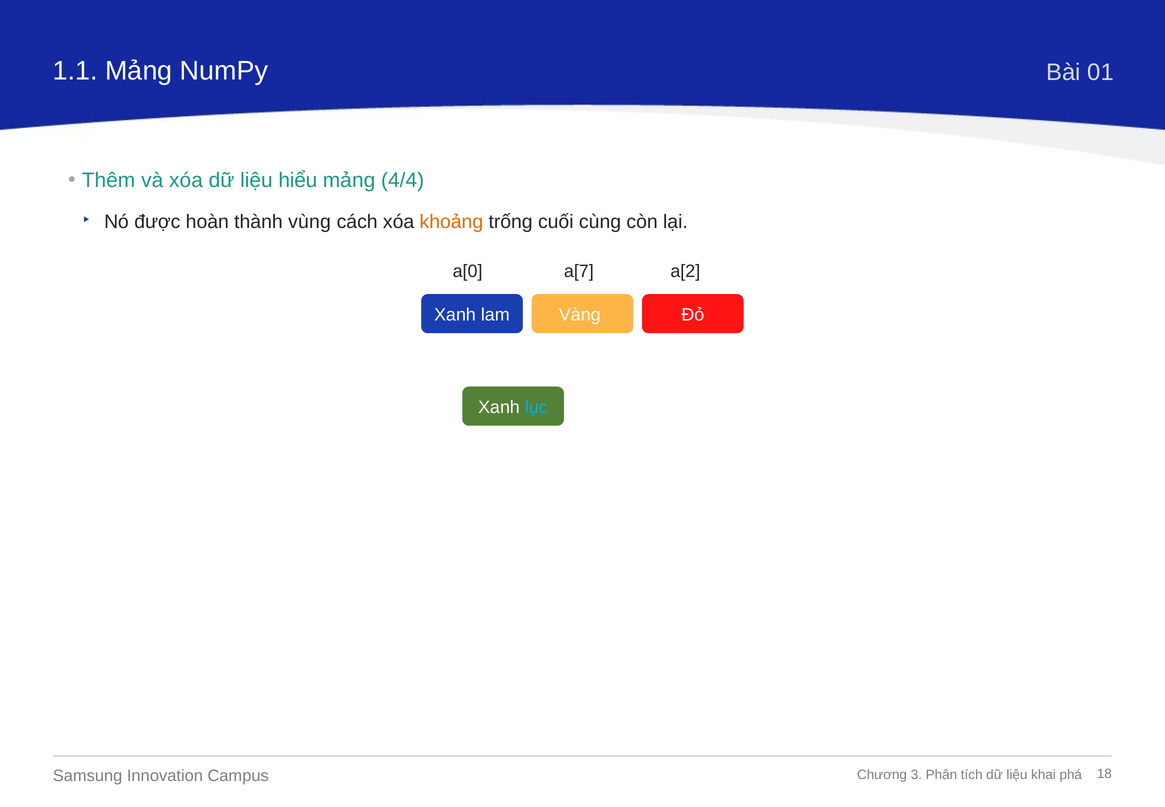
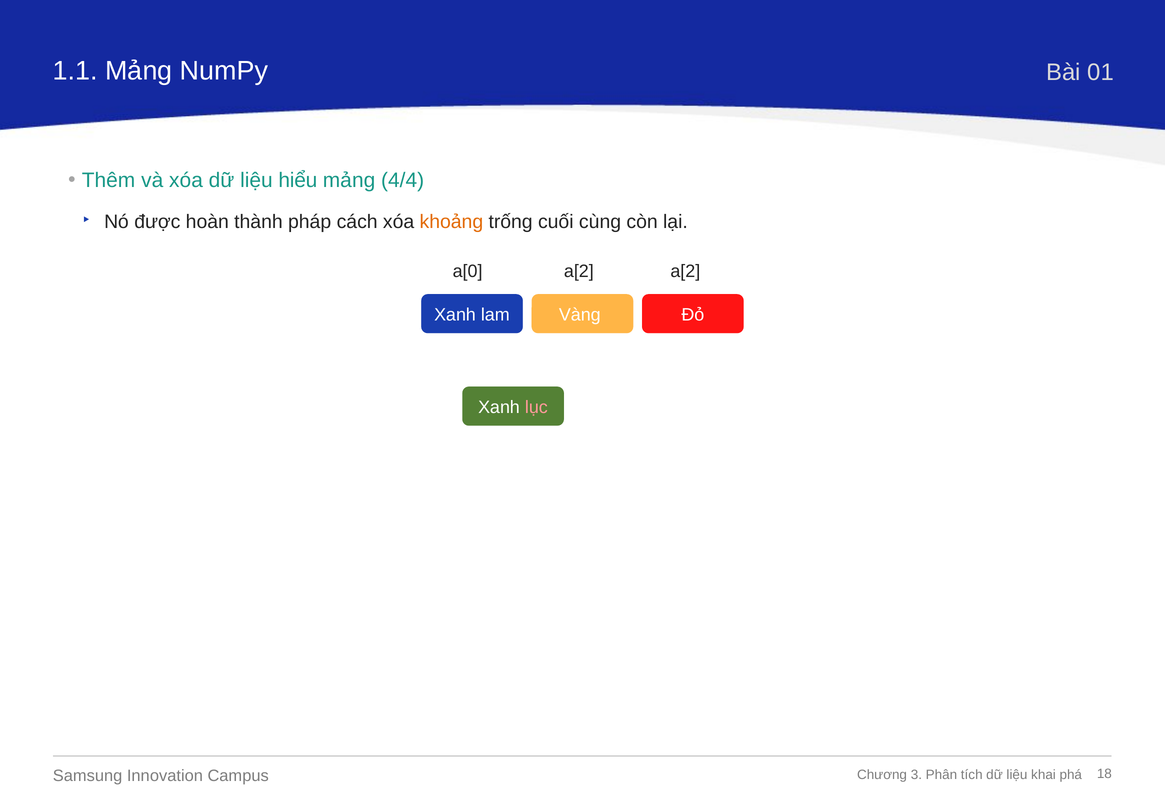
vùng: vùng -> pháp
a[0 a[7: a[7 -> a[2
lục colour: light blue -> pink
